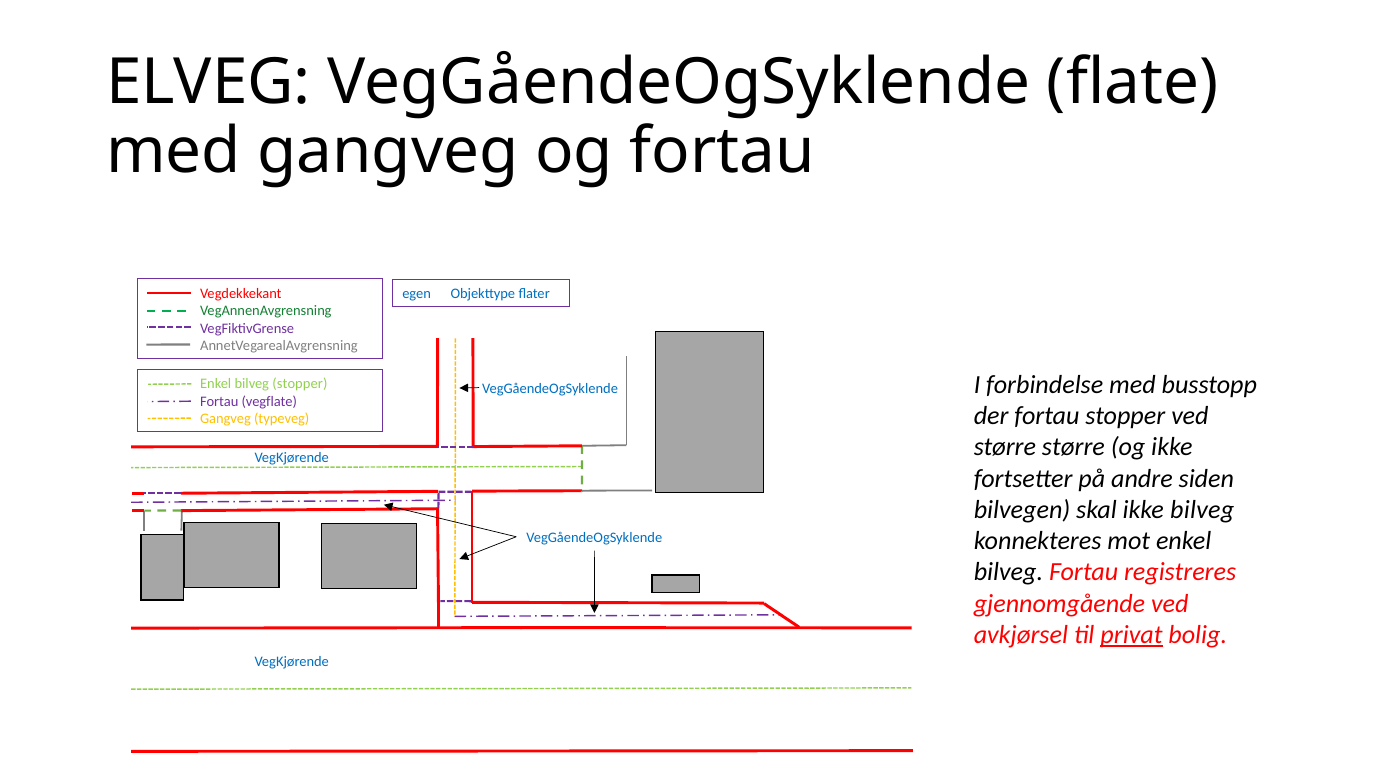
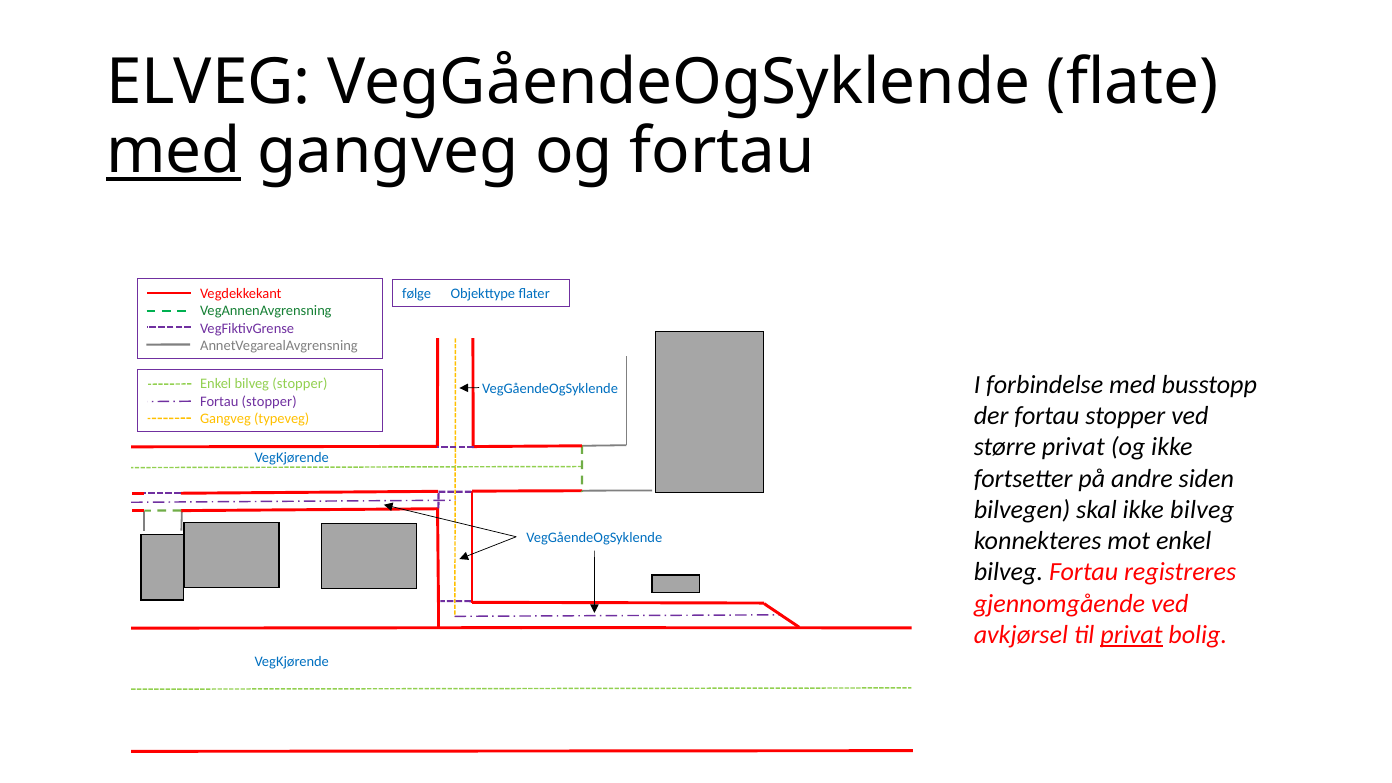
med at (174, 151) underline: none -> present
egen: egen -> følge
vegflate at (269, 401): vegflate -> stopper
større større: større -> privat
